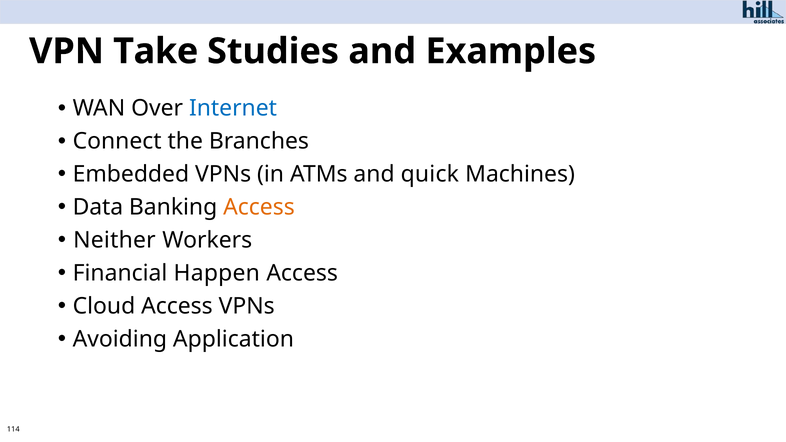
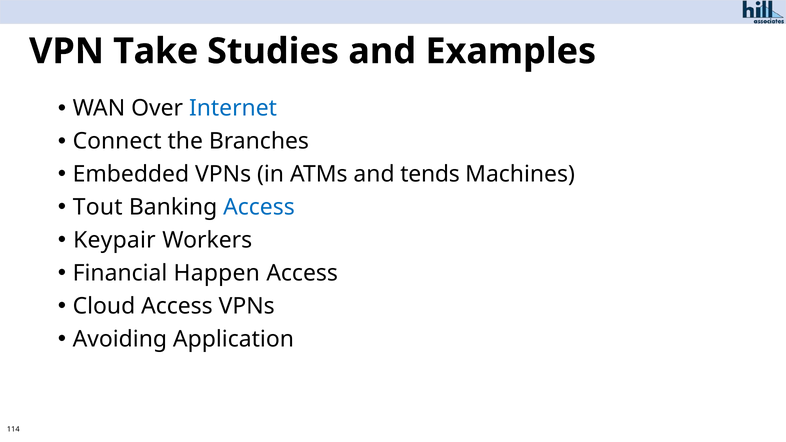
quick: quick -> tends
Data: Data -> Tout
Access at (259, 207) colour: orange -> blue
Neither: Neither -> Keypair
